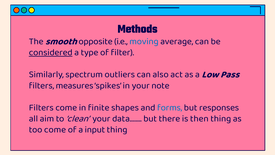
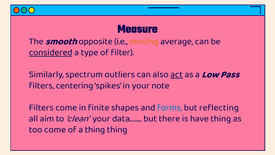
Methods: Methods -> Measure
moving colour: blue -> orange
act underline: none -> present
measures: measures -> centering
responses: responses -> reflecting
then: then -> have
a input: input -> thing
